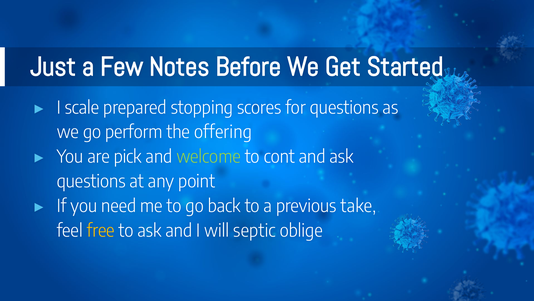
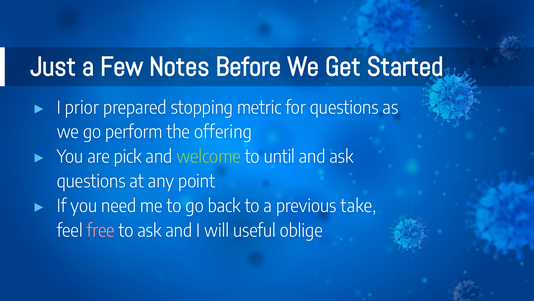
scale: scale -> prior
scores: scores -> metric
cont: cont -> until
free colour: yellow -> pink
septic: septic -> useful
